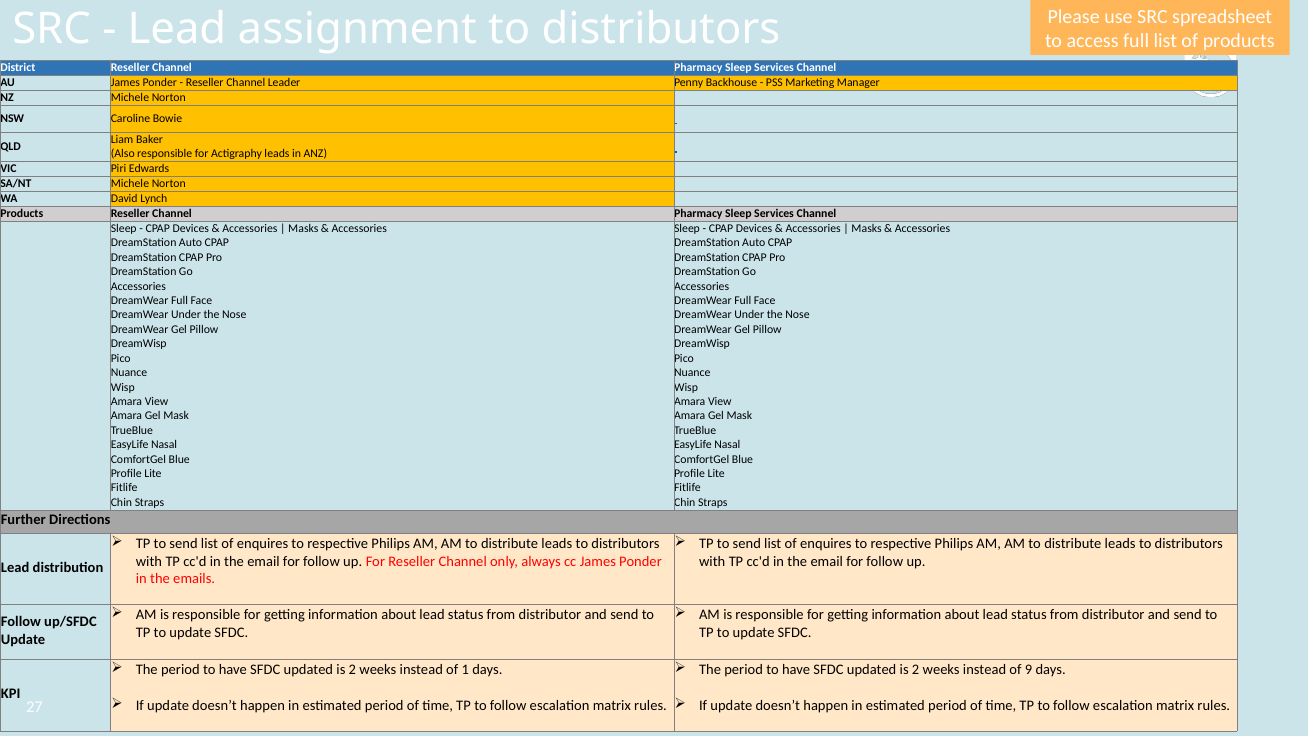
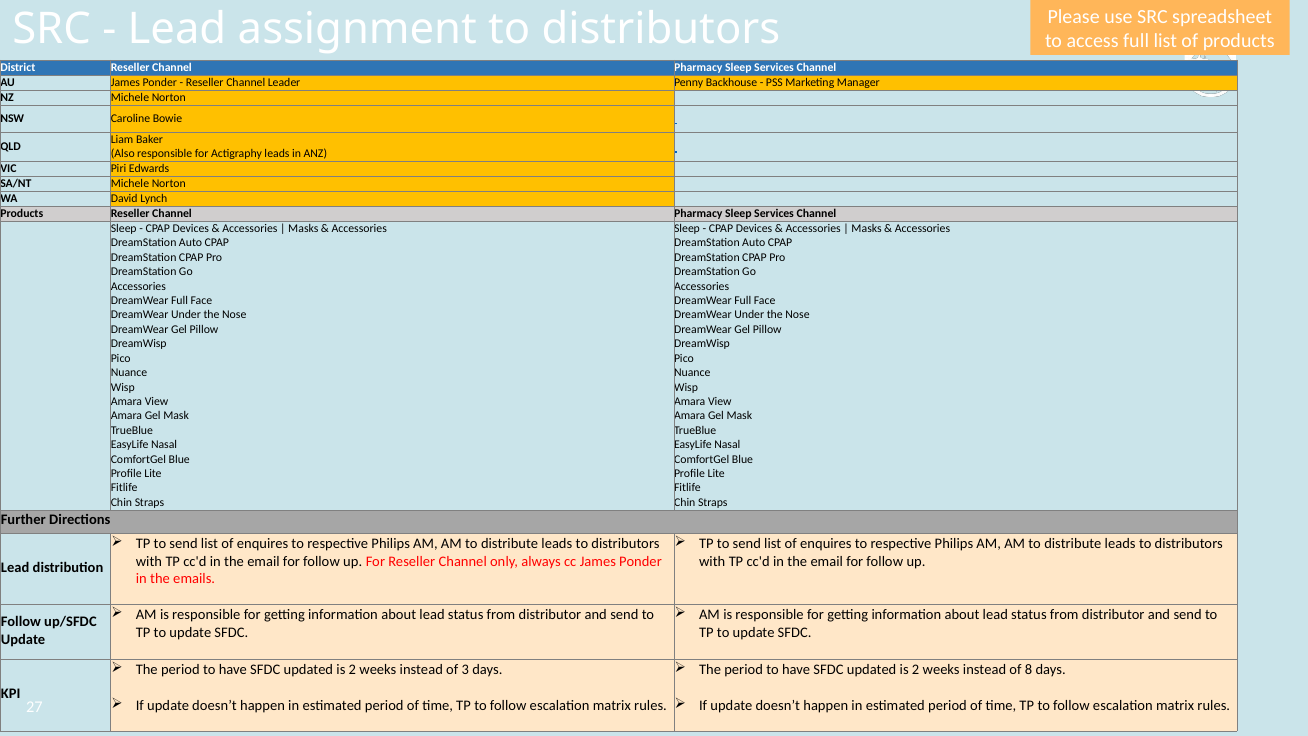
1: 1 -> 3
9: 9 -> 8
